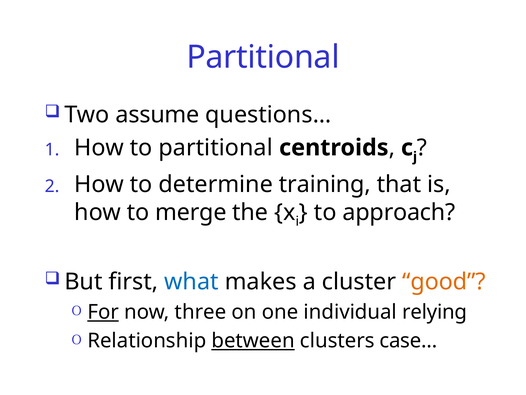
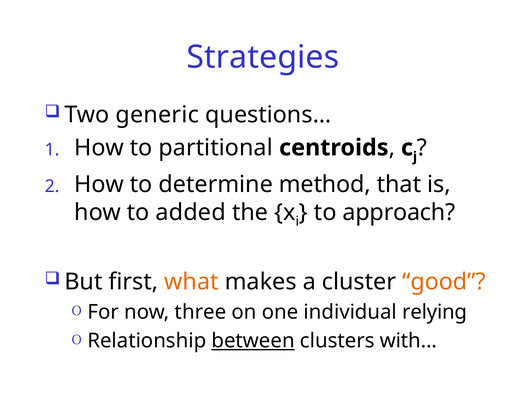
Partitional at (263, 57): Partitional -> Strategies
assume: assume -> generic
training: training -> method
merge: merge -> added
what colour: blue -> orange
For underline: present -> none
case…: case… -> with…
